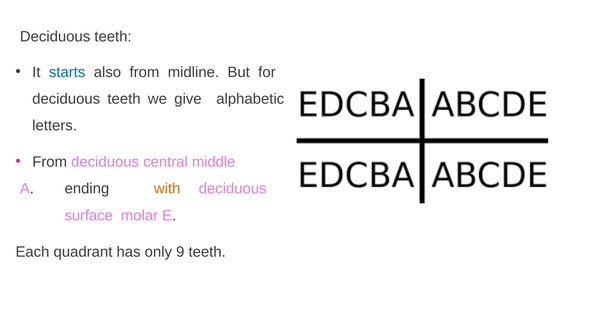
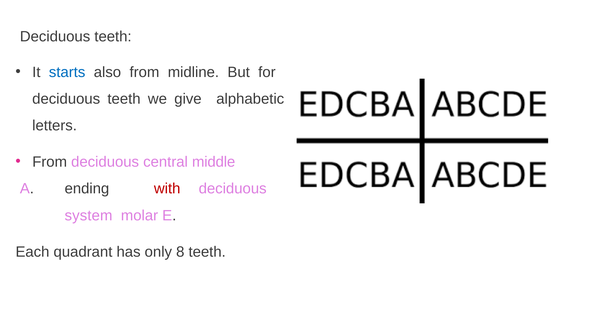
with colour: orange -> red
surface: surface -> system
9: 9 -> 8
